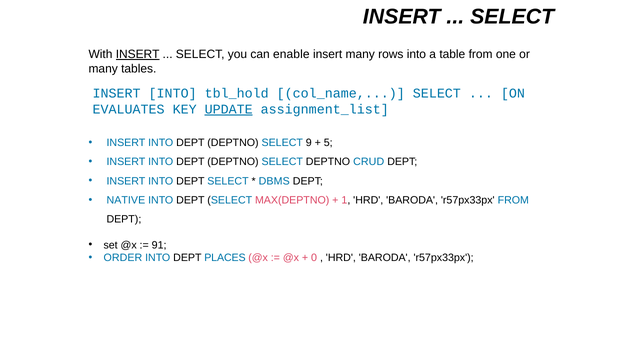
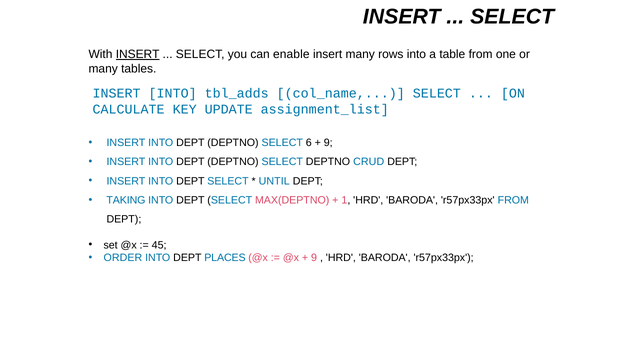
tbl_hold: tbl_hold -> tbl_adds
EVALUATES: EVALUATES -> CALCULATE
UPDATE underline: present -> none
9: 9 -> 6
5 at (328, 142): 5 -> 9
DBMS: DBMS -> UNTIL
NATIVE: NATIVE -> TAKING
91: 91 -> 45
0 at (314, 257): 0 -> 9
